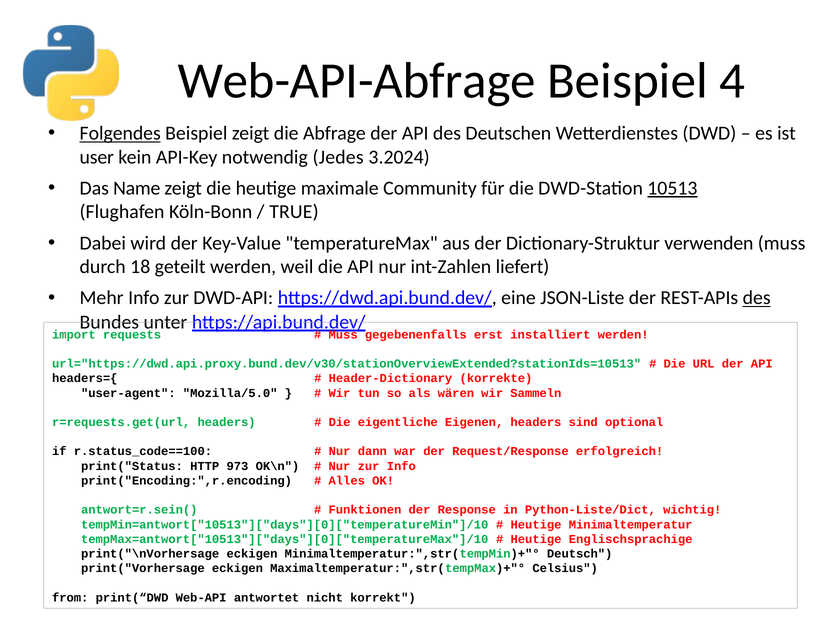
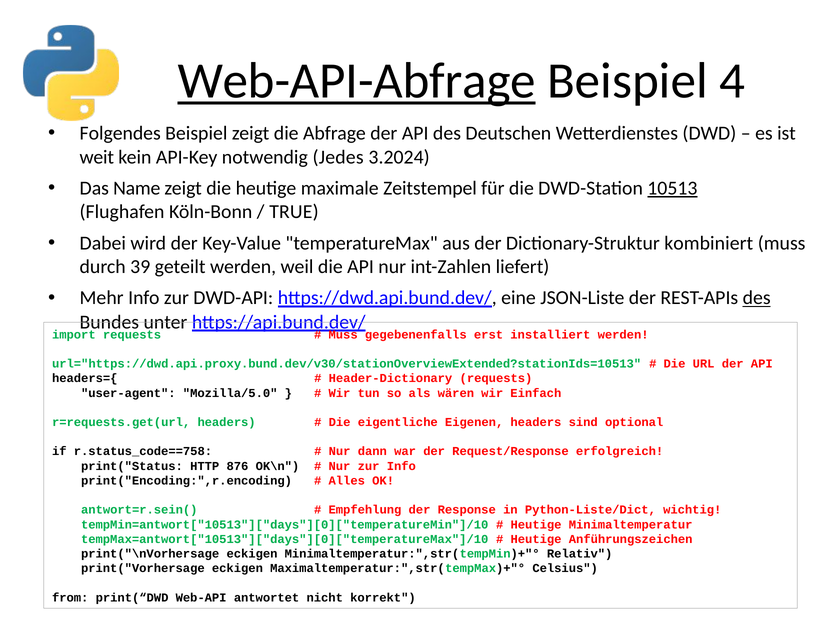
Web-API-Abfrage underline: none -> present
Folgendes underline: present -> none
user: user -> weit
Community: Community -> Zeitstempel
verwenden: verwenden -> kombiniert
18: 18 -> 39
Header-Dictionary korrekte: korrekte -> requests
Sammeln: Sammeln -> Einfach
r.status_code==100: r.status_code==100 -> r.status_code==758
973: 973 -> 876
Funktionen: Funktionen -> Empfehlung
Englischsprachige: Englischsprachige -> Anführungszeichen
Deutsch: Deutsch -> Relativ
